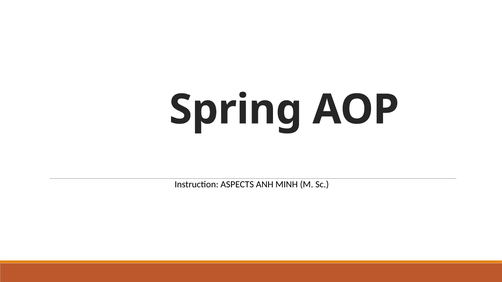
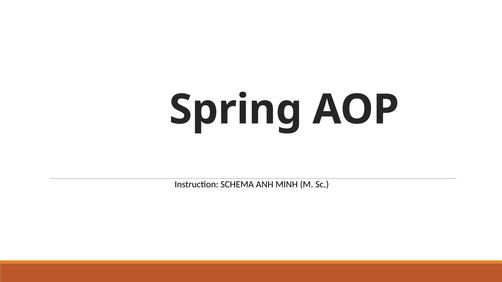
ASPECTS: ASPECTS -> SCHEMA
